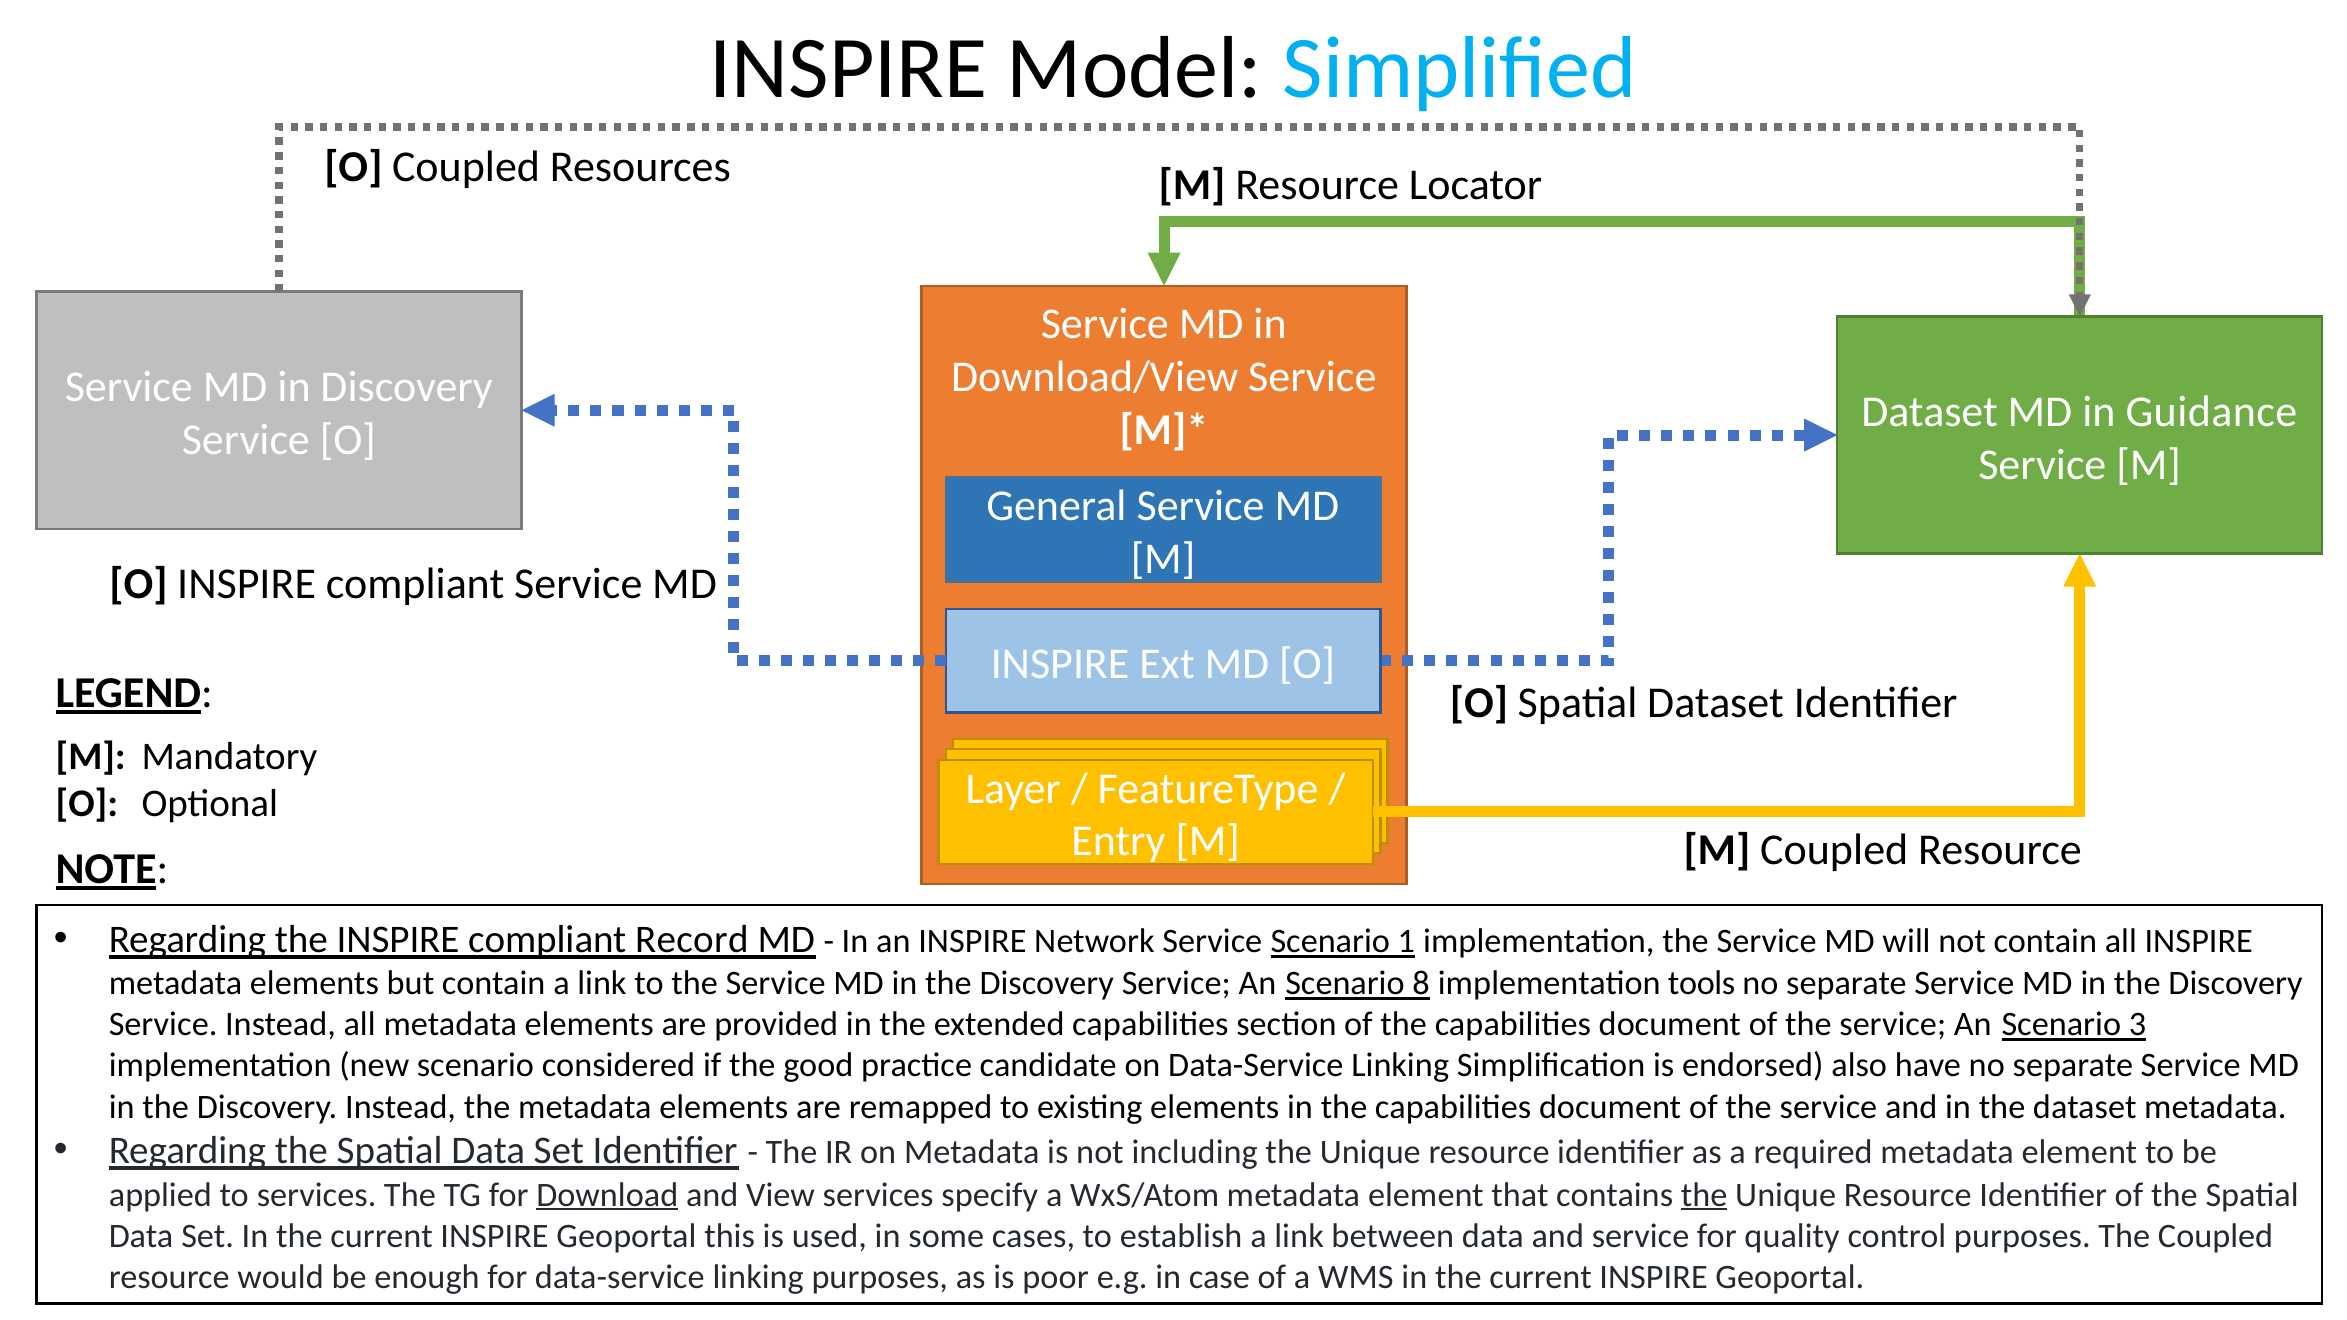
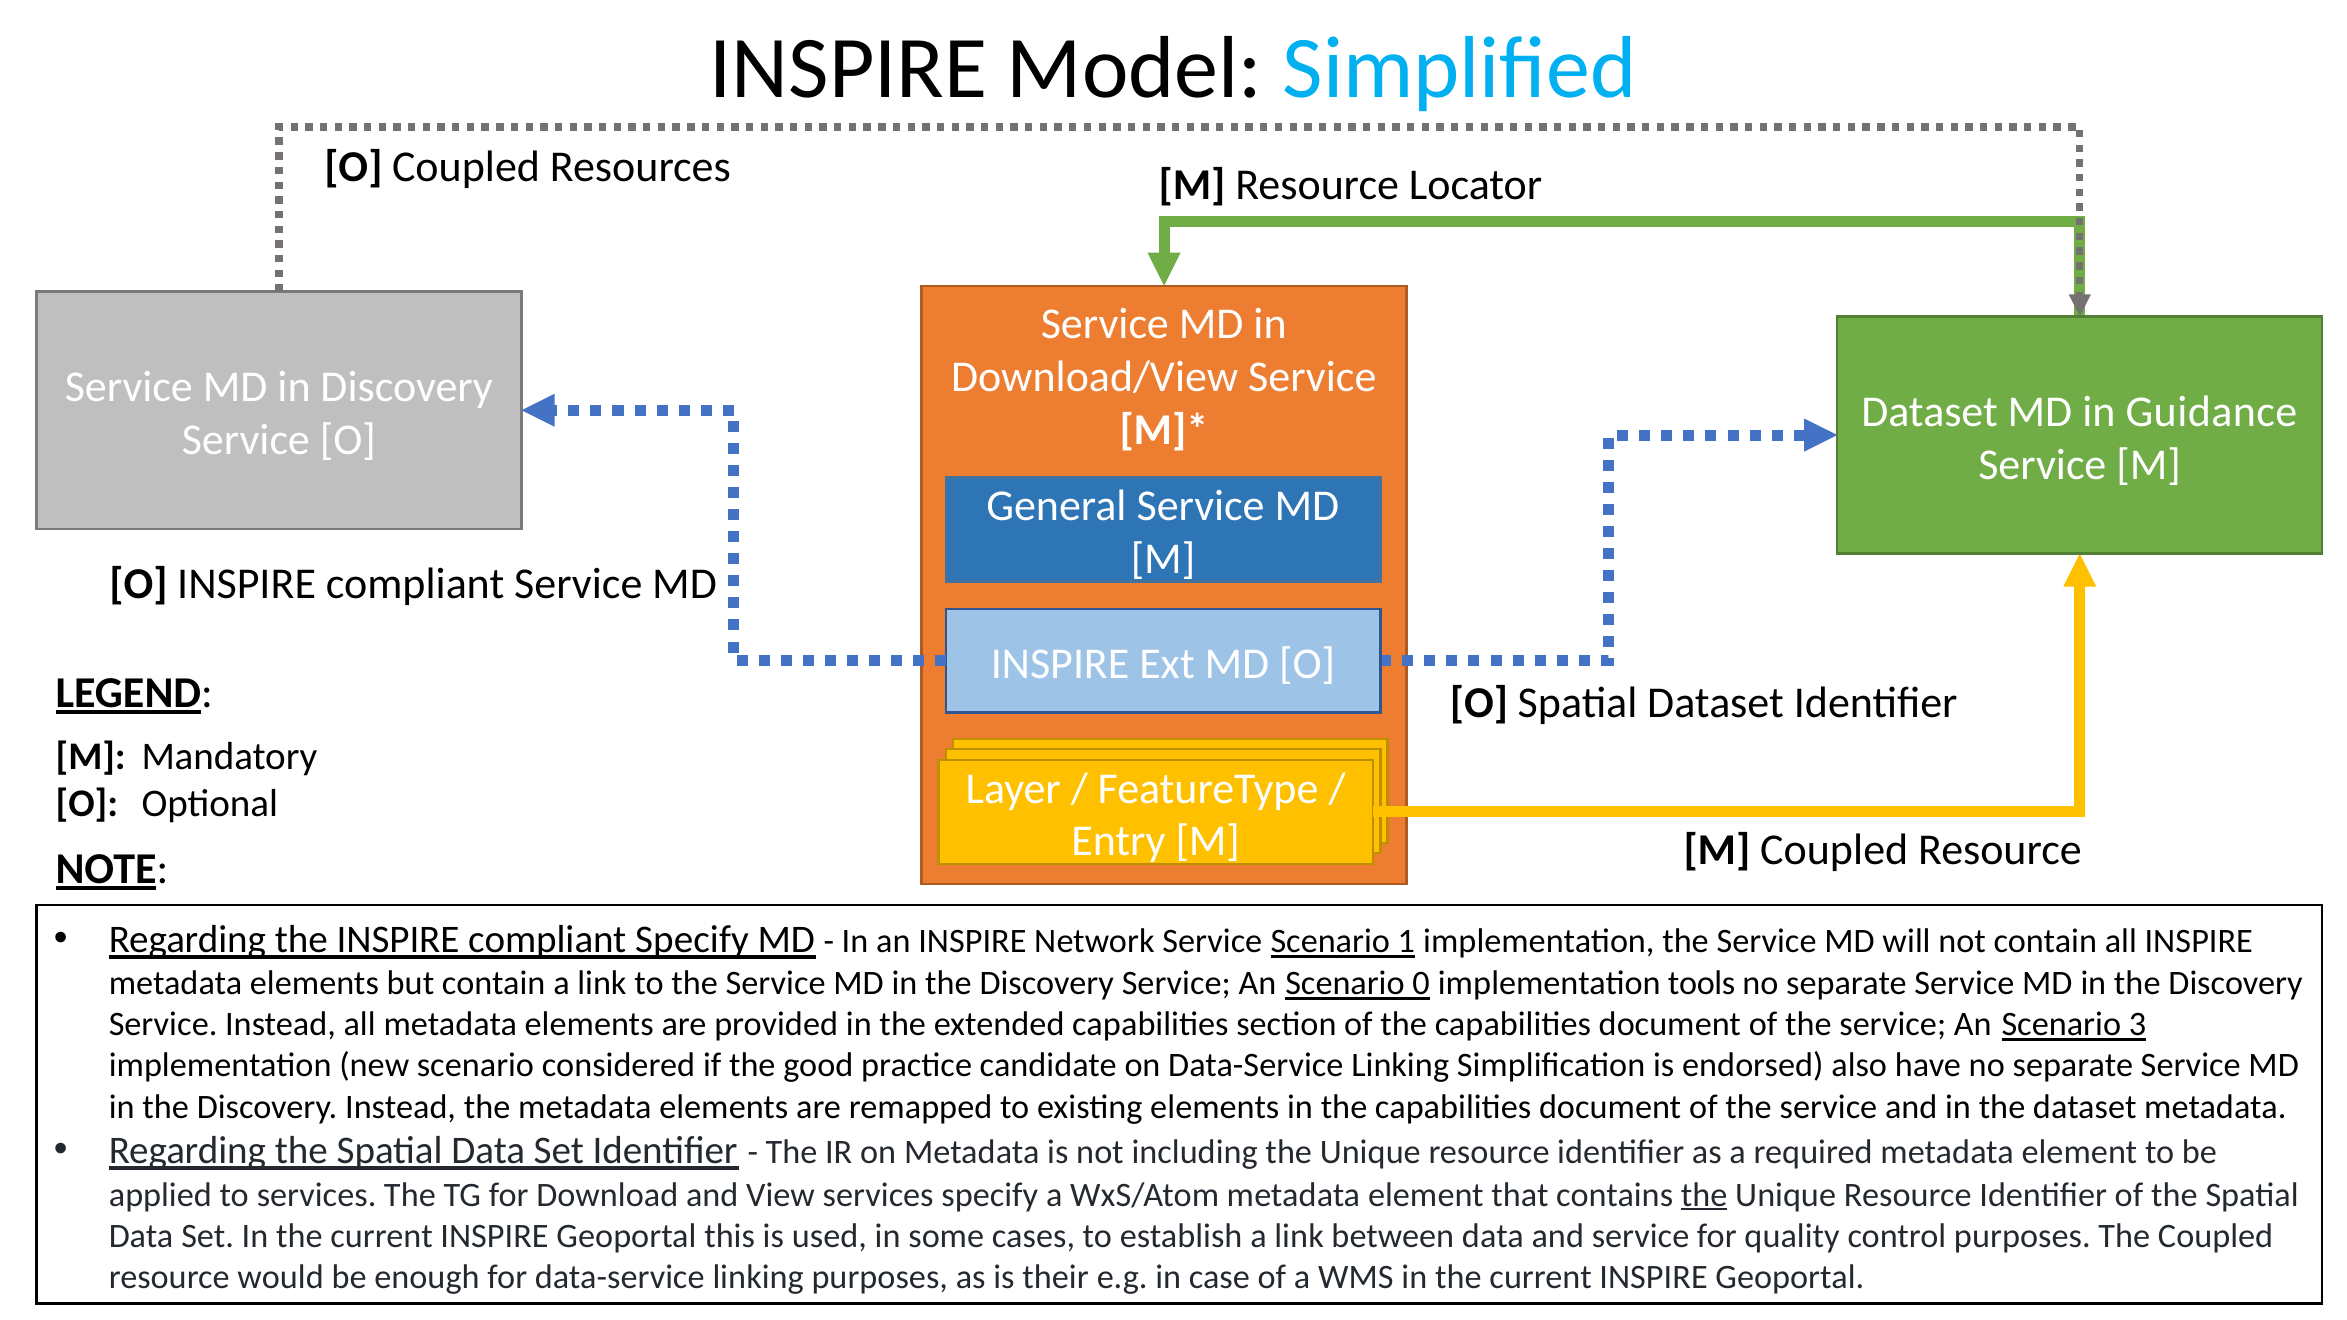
compliant Record: Record -> Specify
8: 8 -> 0
Download underline: present -> none
poor: poor -> their
